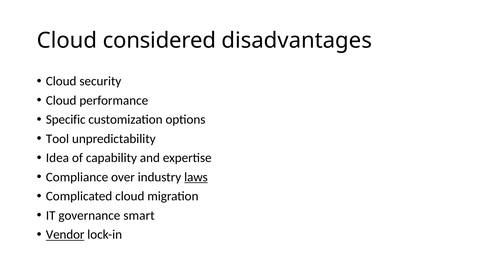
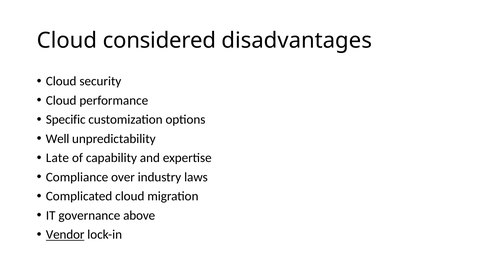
Tool: Tool -> Well
Idea: Idea -> Late
laws underline: present -> none
smart: smart -> above
